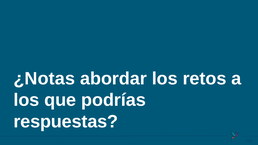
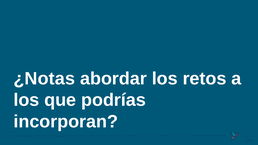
respuestas: respuestas -> incorporan
